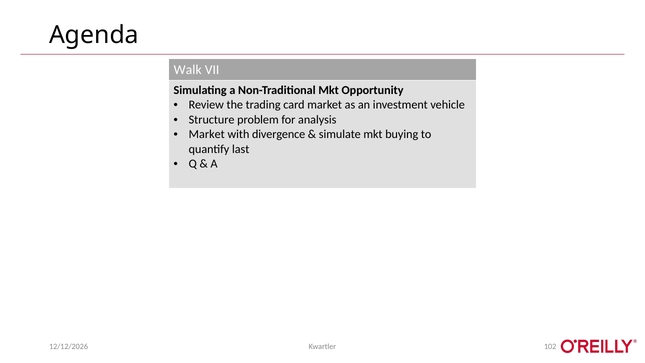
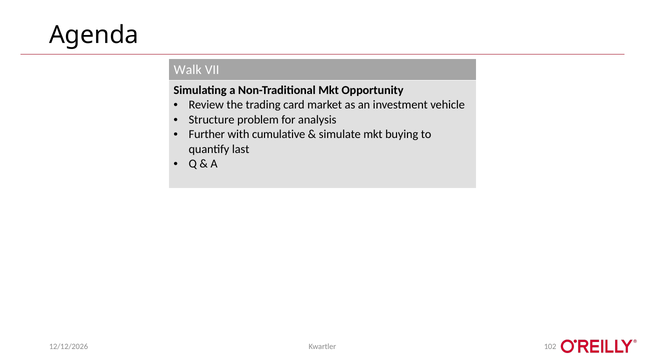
Market at (207, 134): Market -> Further
divergence: divergence -> cumulative
